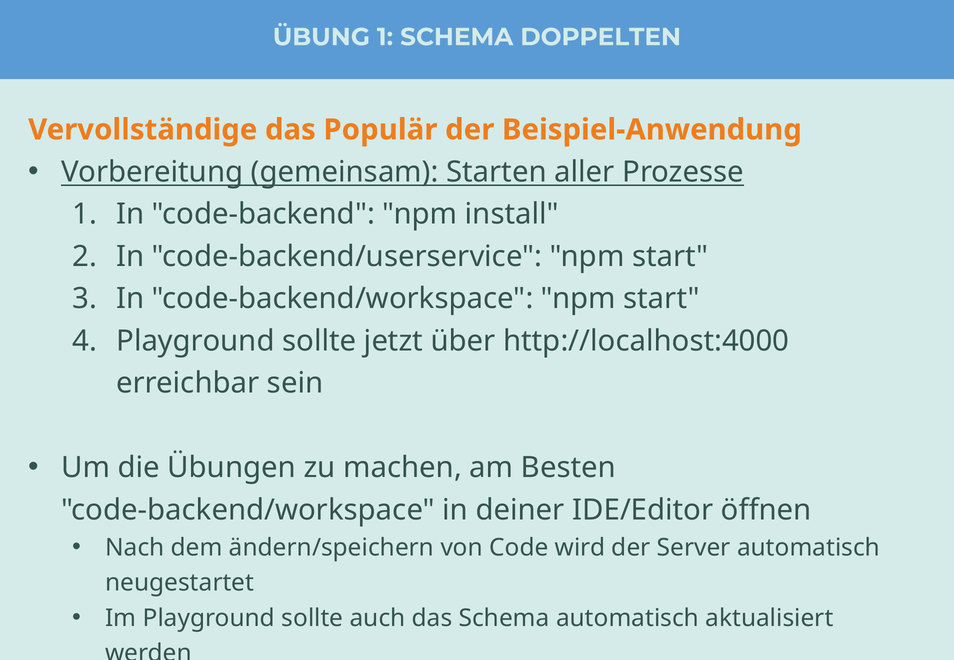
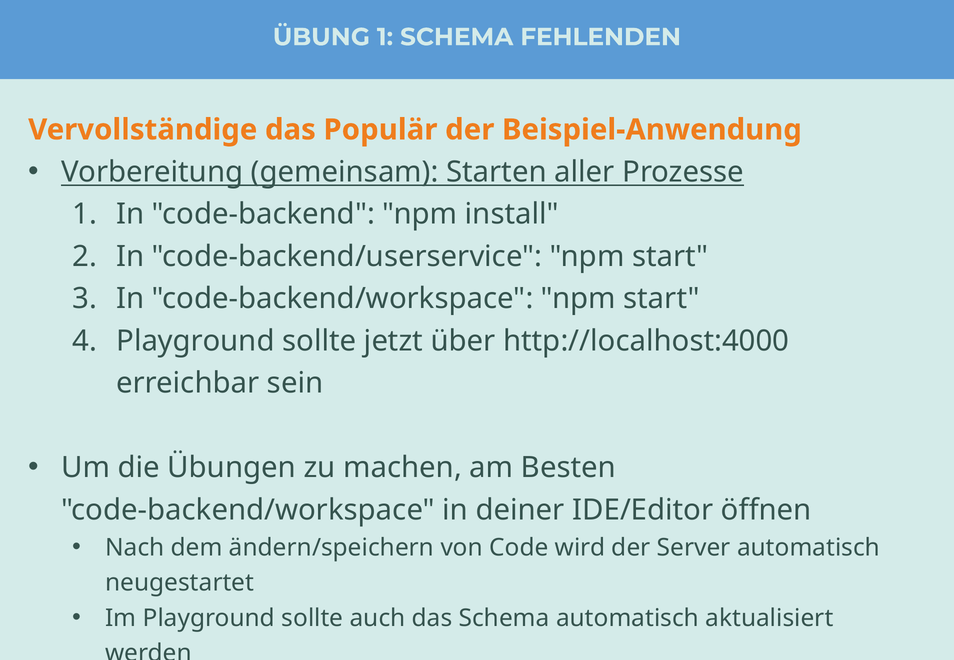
DOPPELTEN: DOPPELTEN -> FEHLENDEN
